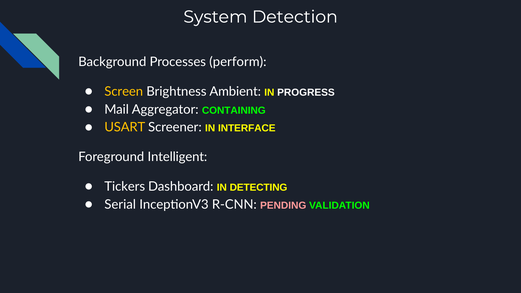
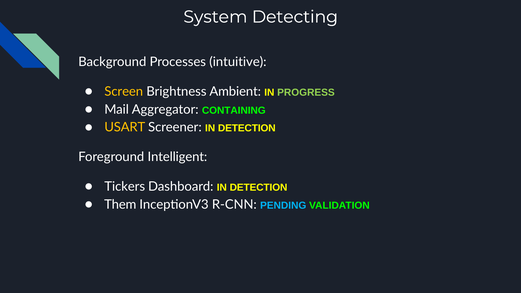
Detection: Detection -> Detecting
perform: perform -> intuitive
PROGRESS colour: white -> light green
Screener IN INTERFACE: INTERFACE -> DETECTION
Dashboard IN DETECTING: DETECTING -> DETECTION
Serial: Serial -> Them
PENDING colour: pink -> light blue
